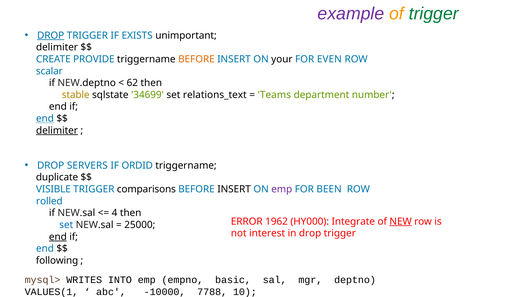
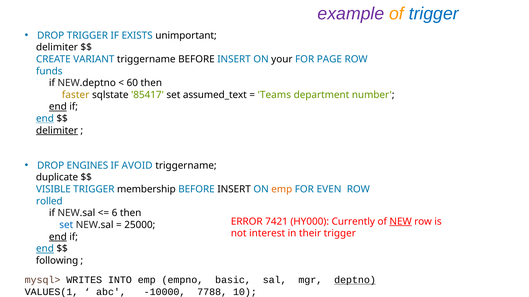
trigger at (434, 14) colour: green -> blue
DROP at (51, 36) underline: present -> none
PROVIDE: PROVIDE -> VARIANT
BEFORE at (196, 59) colour: orange -> black
EVEN: EVEN -> PAGE
scalar: scalar -> funds
62: 62 -> 60
stable: stable -> faster
34699: 34699 -> 85417
relations_text: relations_text -> assumed_text
end at (58, 107) underline: none -> present
SERVERS: SERVERS -> ENGINES
ORDID: ORDID -> AVOID
comparisons: comparisons -> membership
emp at (282, 190) colour: purple -> orange
BEEN: BEEN -> EVEN
4: 4 -> 6
1962: 1962 -> 7421
Integrate: Integrate -> Currently
in drop: drop -> their
end at (45, 249) underline: none -> present
deptno underline: none -> present
